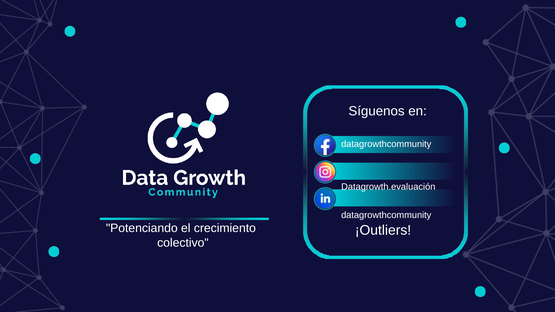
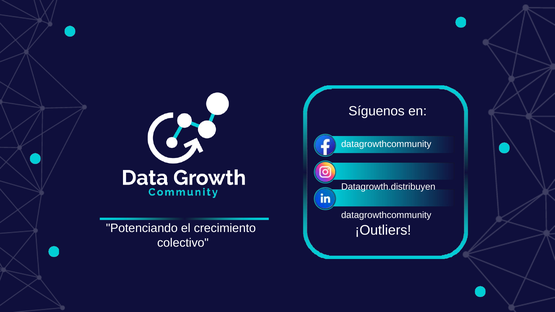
Datagrowth.evaluación: Datagrowth.evaluación -> Datagrowth.distribuyen
